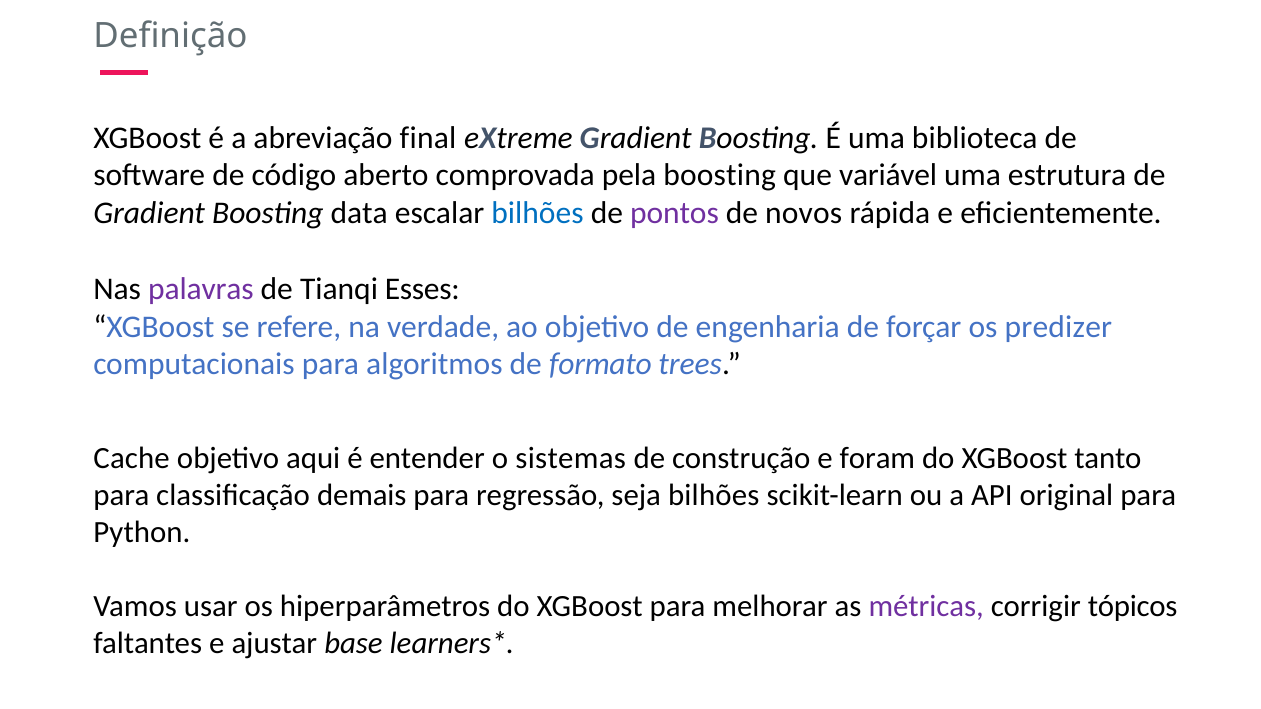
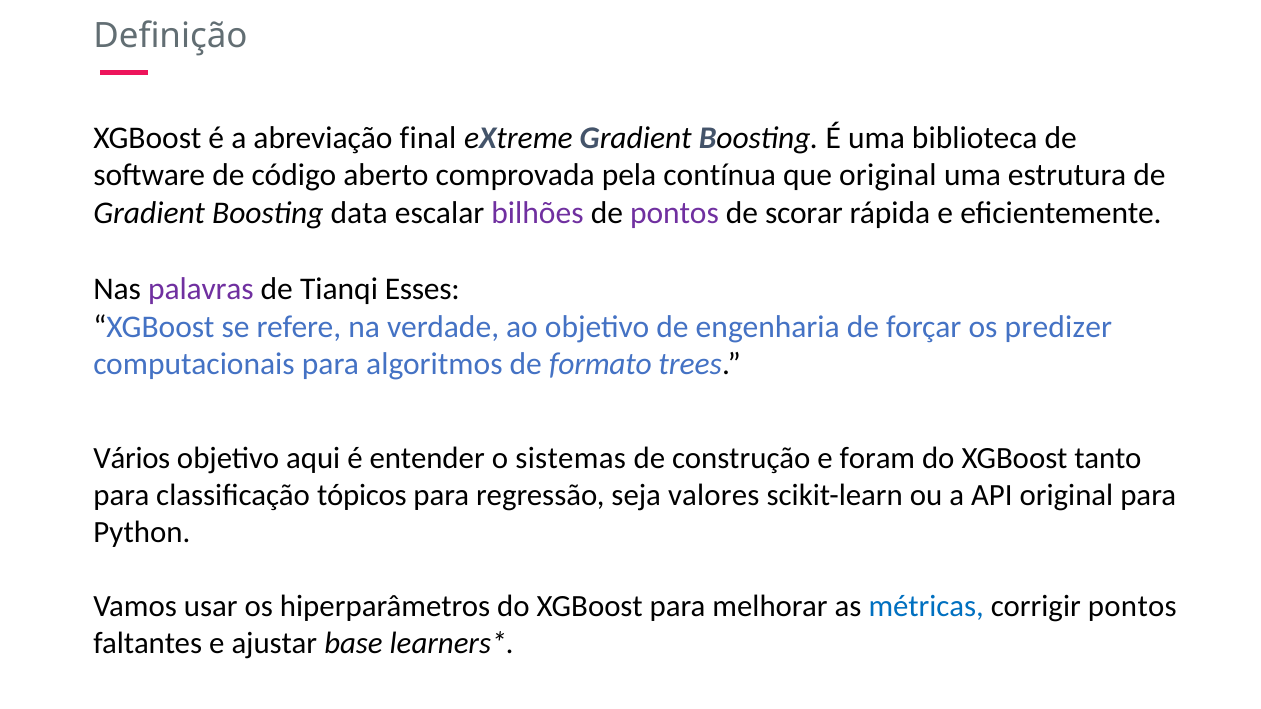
pela boosting: boosting -> contínua
que variável: variável -> original
bilhões at (538, 213) colour: blue -> purple
novos: novos -> scorar
Cache: Cache -> Vários
demais: demais -> tópicos
seja bilhões: bilhões -> valores
métricas colour: purple -> blue
corrigir tópicos: tópicos -> pontos
